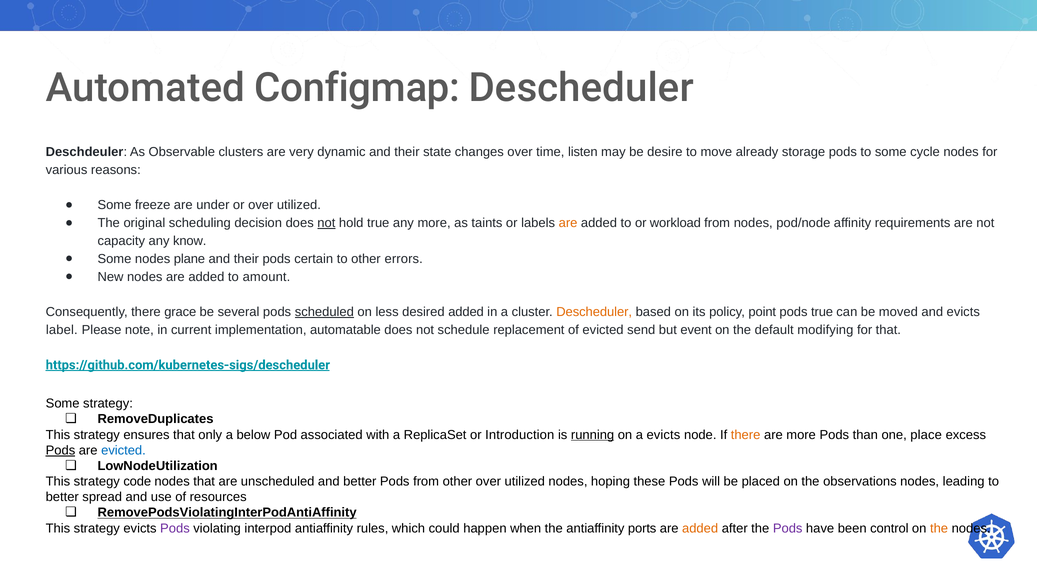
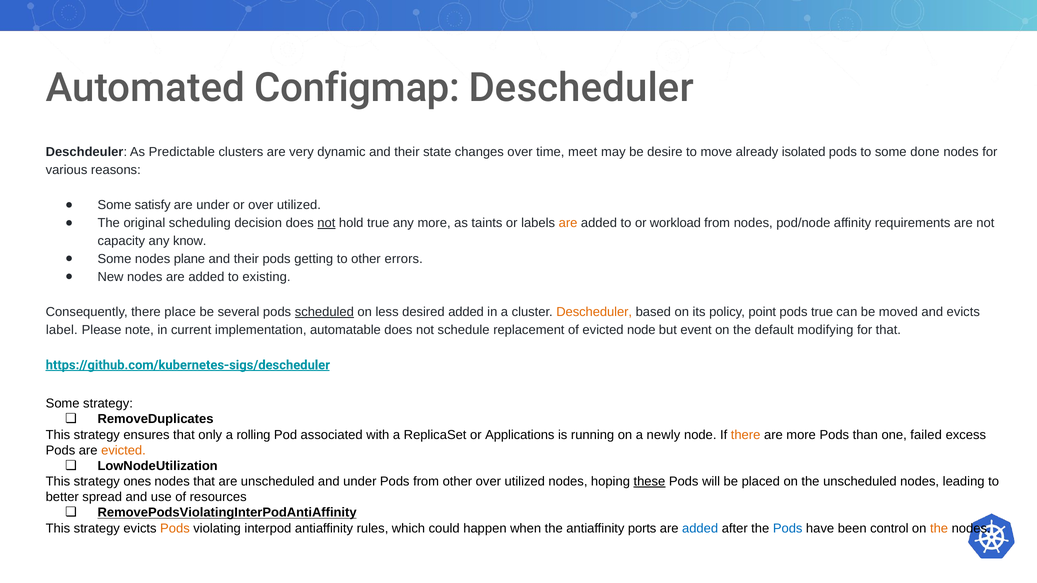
Observable: Observable -> Predictable
listen: listen -> meet
storage: storage -> isolated
cycle: cycle -> done
freeze: freeze -> satisfy
certain: certain -> getting
amount: amount -> existing
grace: grace -> place
evicted send: send -> node
below: below -> rolling
Introduction: Introduction -> Applications
running underline: present -> none
a evicts: evicts -> newly
place: place -> failed
Pods at (60, 451) underline: present -> none
evicted at (123, 451) colour: blue -> orange
code: code -> ones
and better: better -> under
these underline: none -> present
the observations: observations -> unscheduled
Pods at (175, 529) colour: purple -> orange
added at (700, 529) colour: orange -> blue
Pods at (788, 529) colour: purple -> blue
